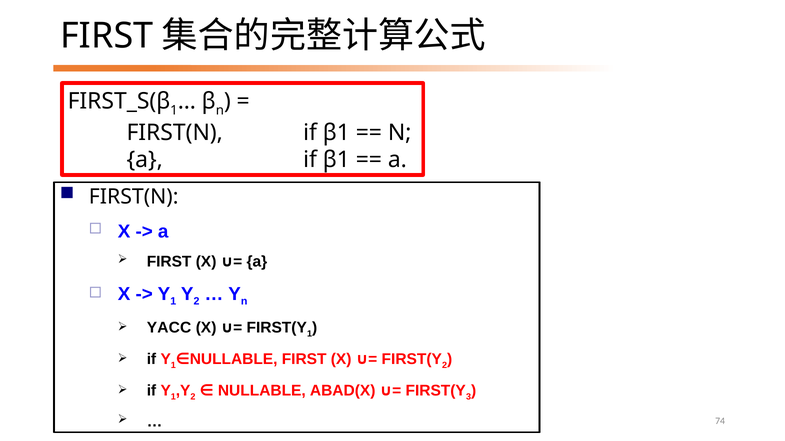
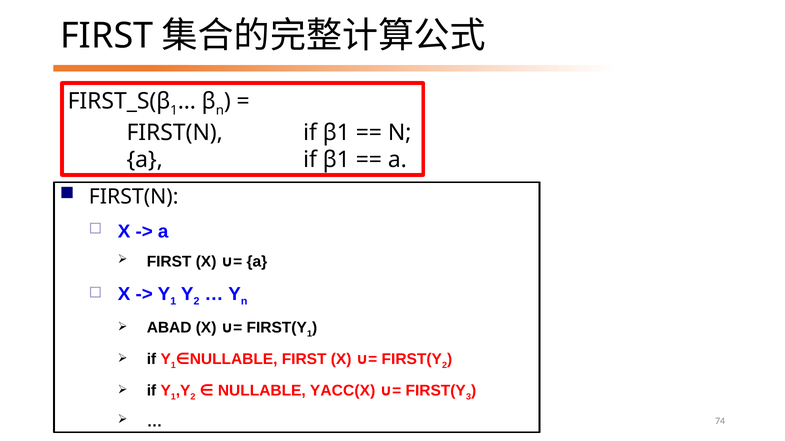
YACC: YACC -> ABAD
ABAD(X: ABAD(X -> YACC(X
